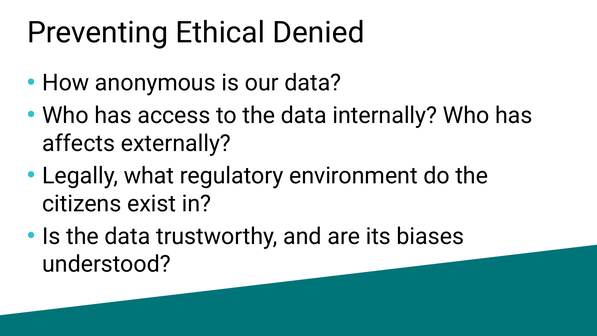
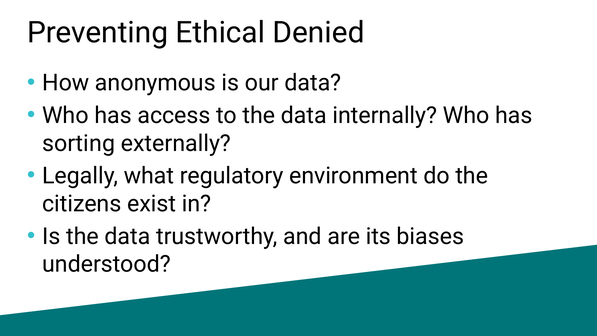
affects: affects -> sorting
